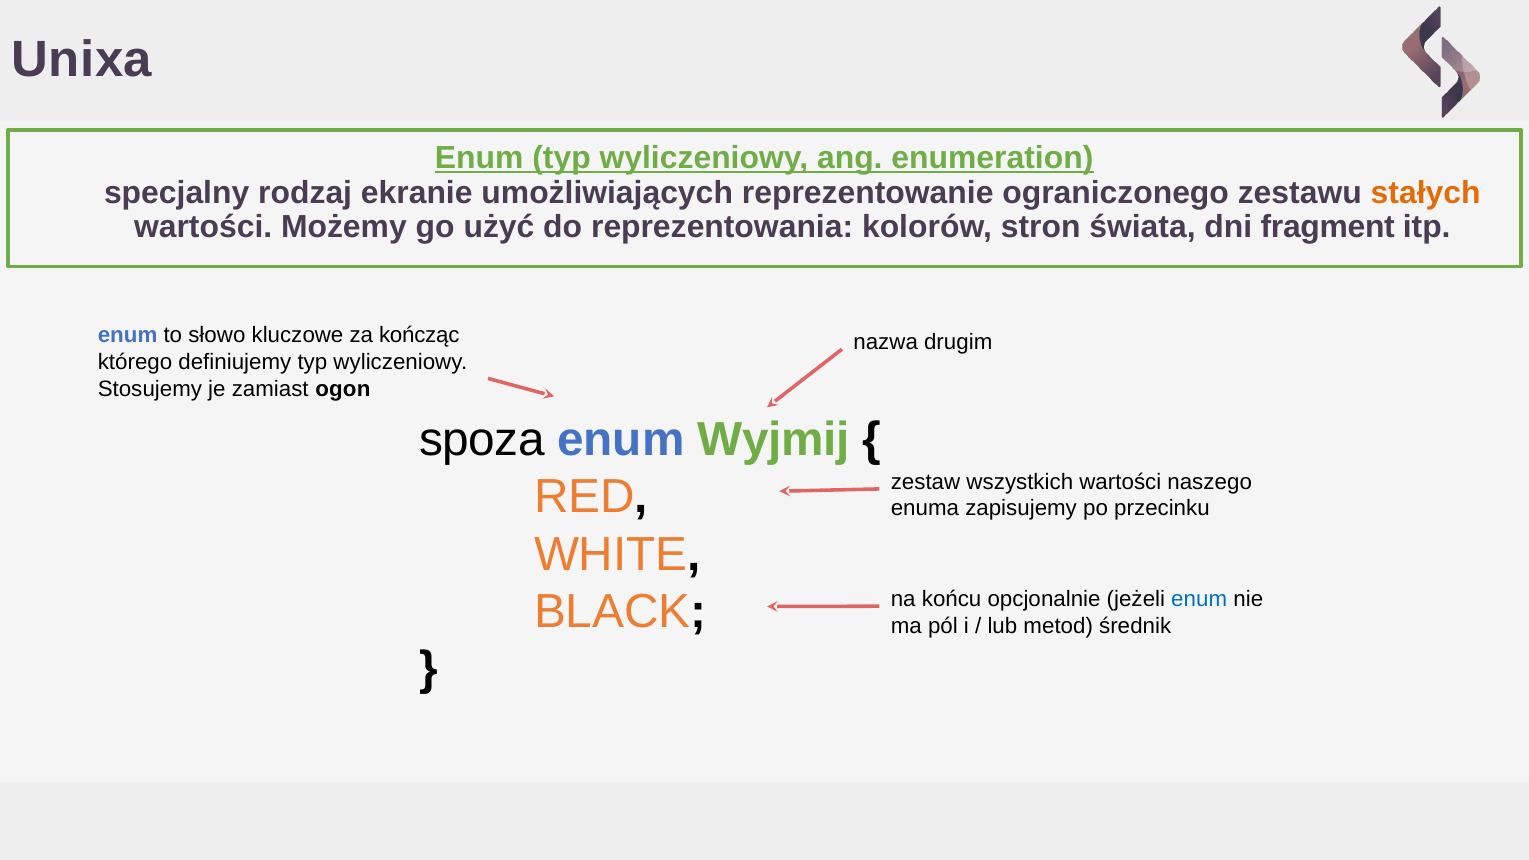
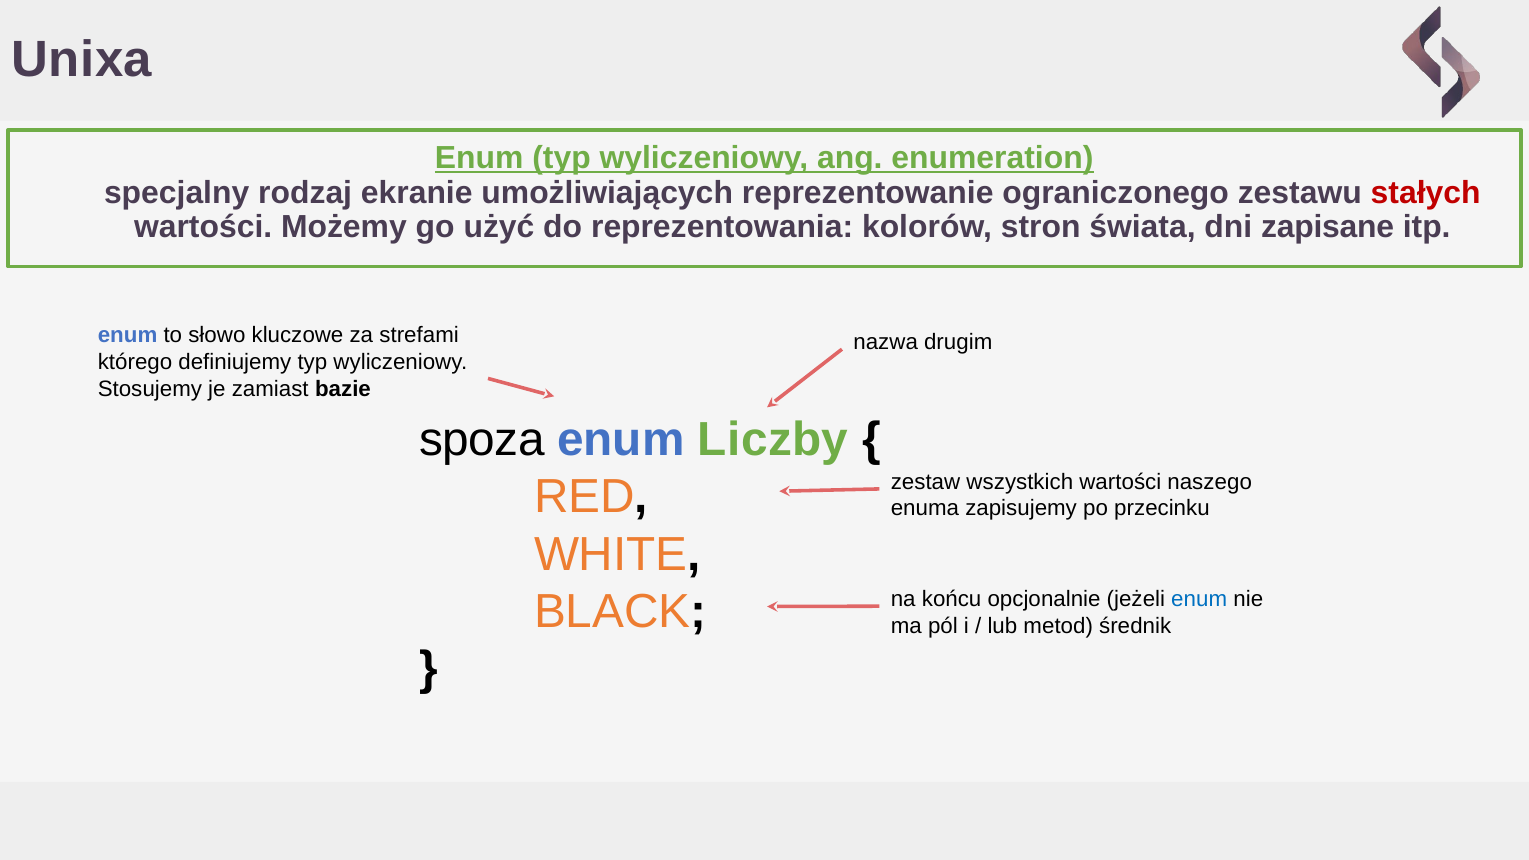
stałych colour: orange -> red
fragment: fragment -> zapisane
kończąc: kończąc -> strefami
ogon: ogon -> bazie
Wyjmij: Wyjmij -> Liczby
